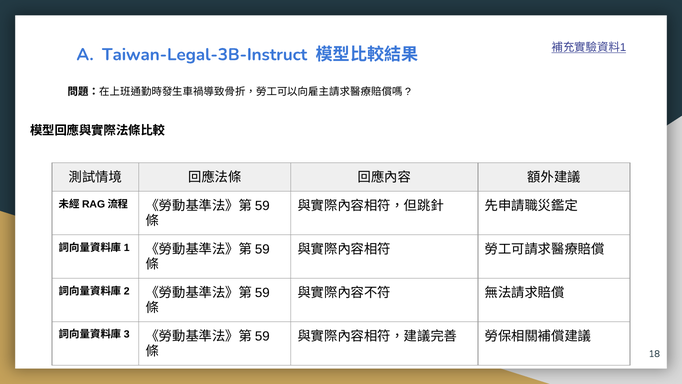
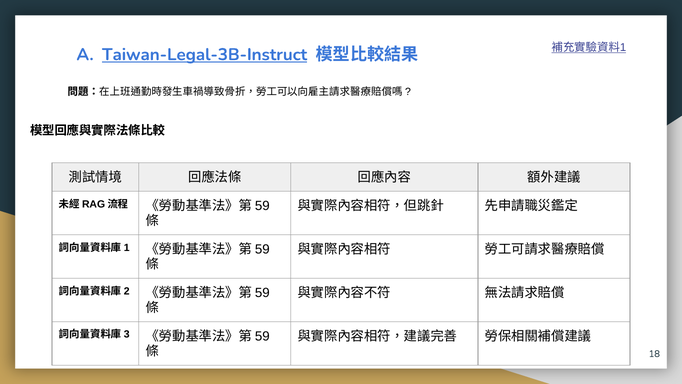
Taiwan-Legal-3B-Instruct underline: none -> present
